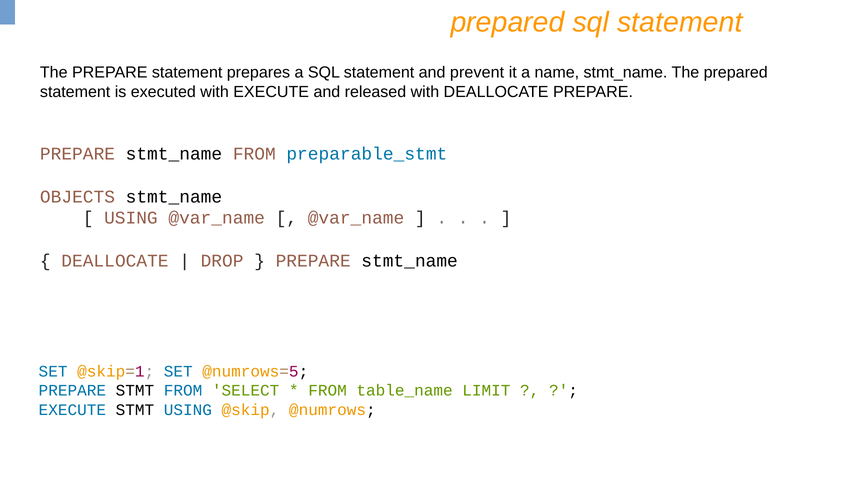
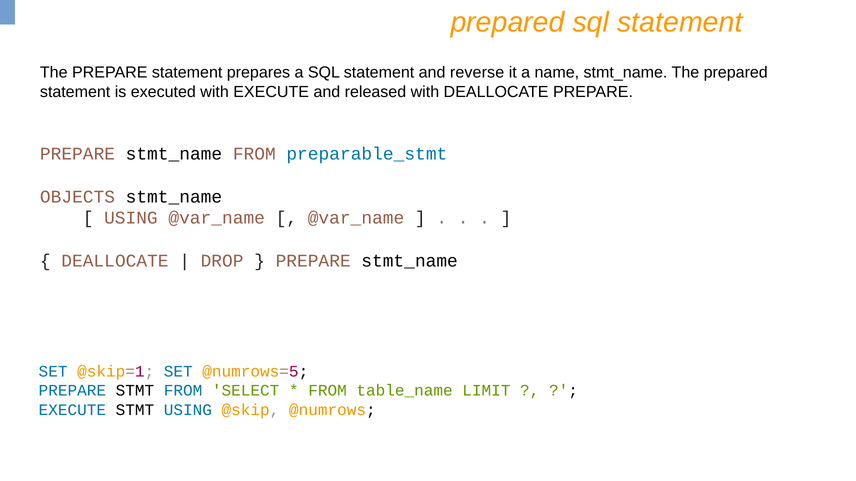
prevent: prevent -> reverse
